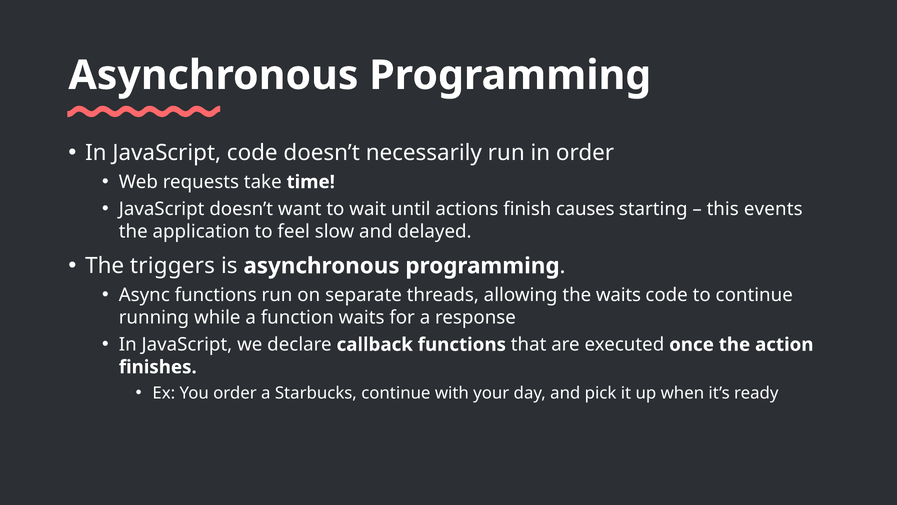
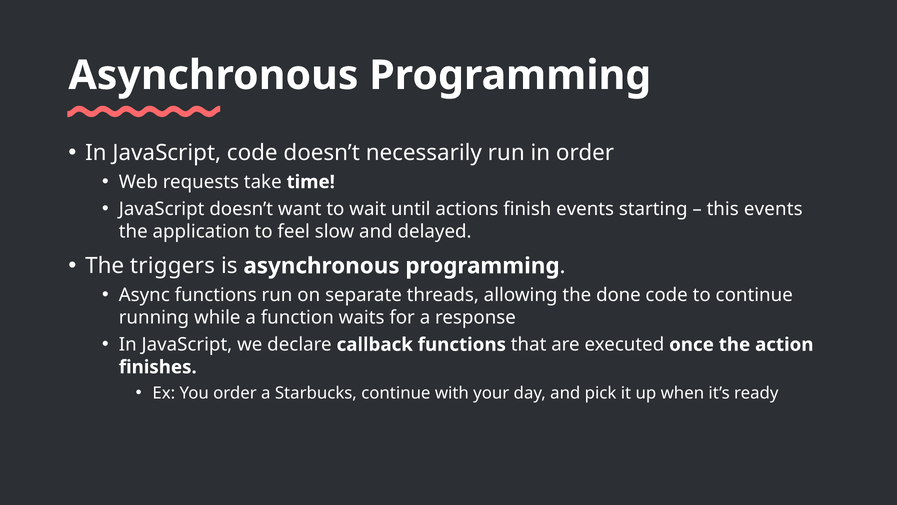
finish causes: causes -> events
the waits: waits -> done
